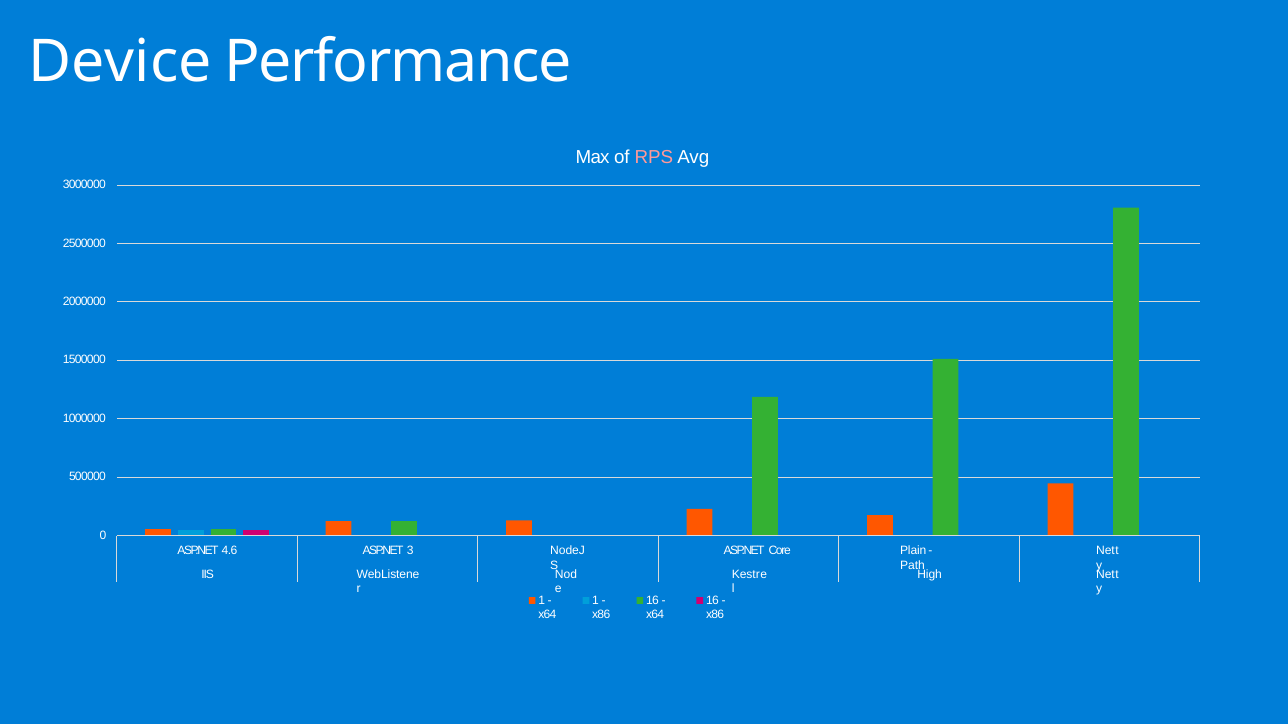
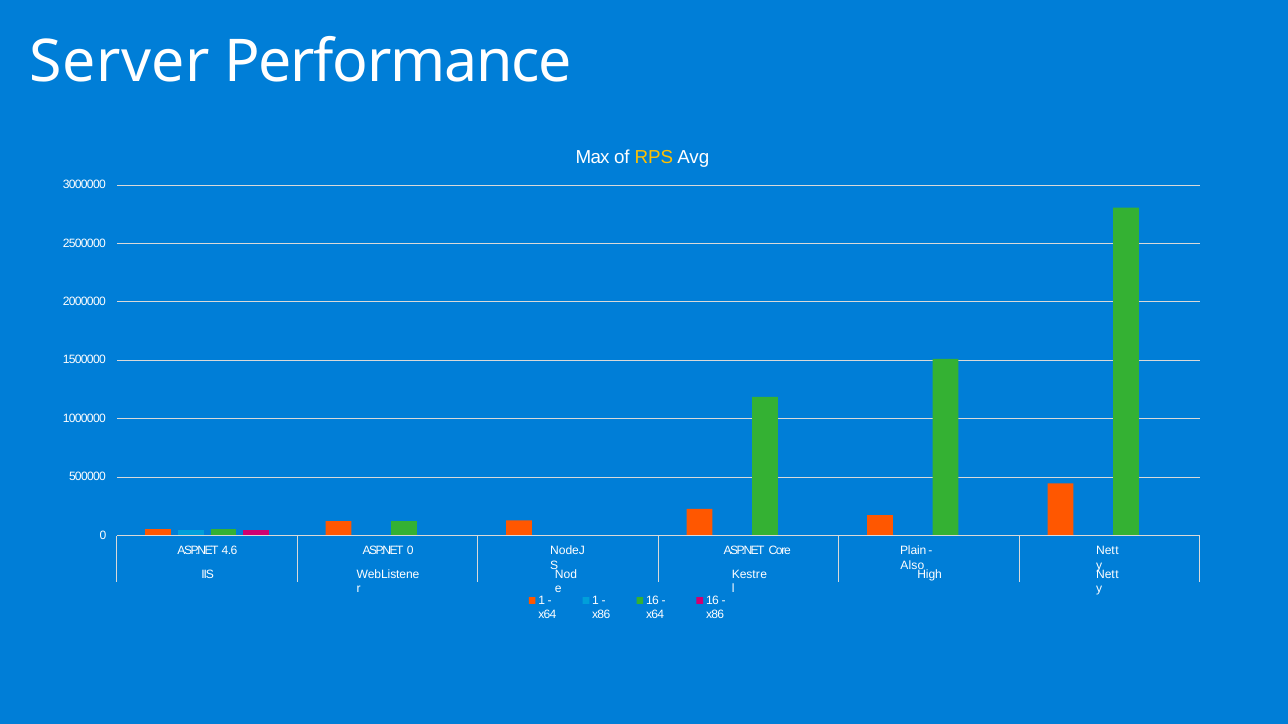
Device: Device -> Server
RPS colour: pink -> yellow
ASP.NET 3: 3 -> 0
Path: Path -> Also
